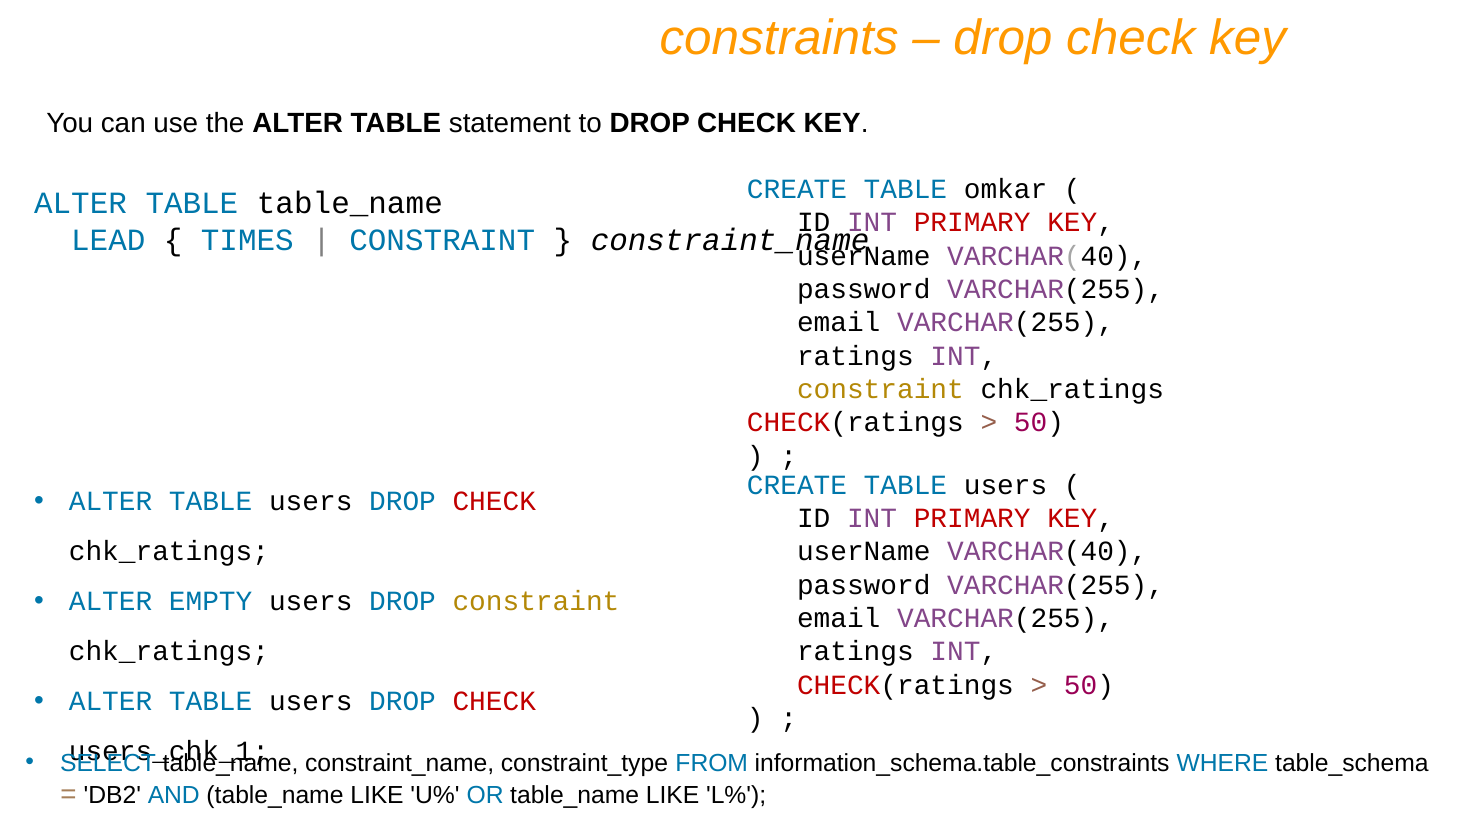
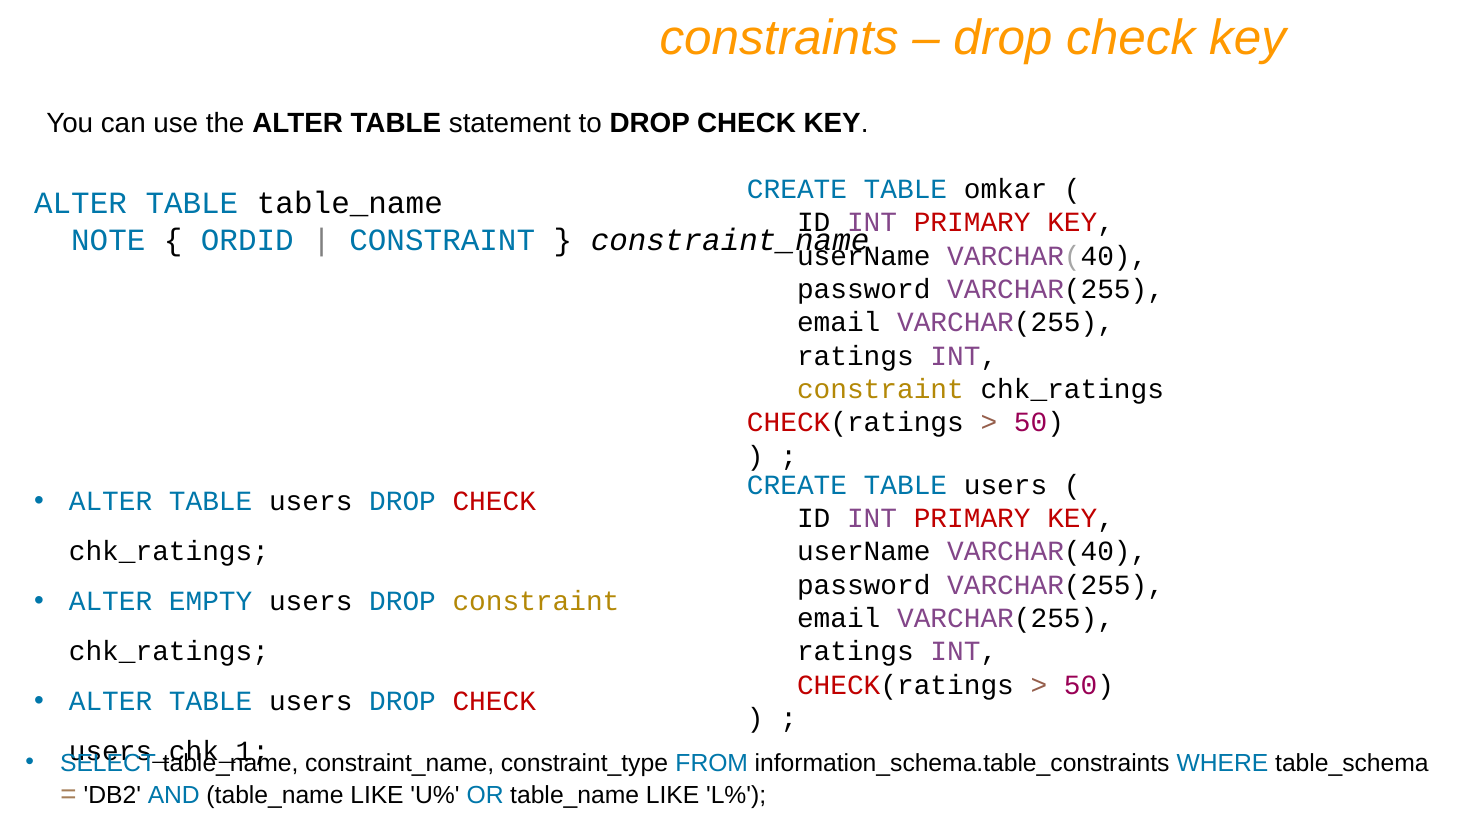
LEAD: LEAD -> NOTE
TIMES: TIMES -> ORDID
